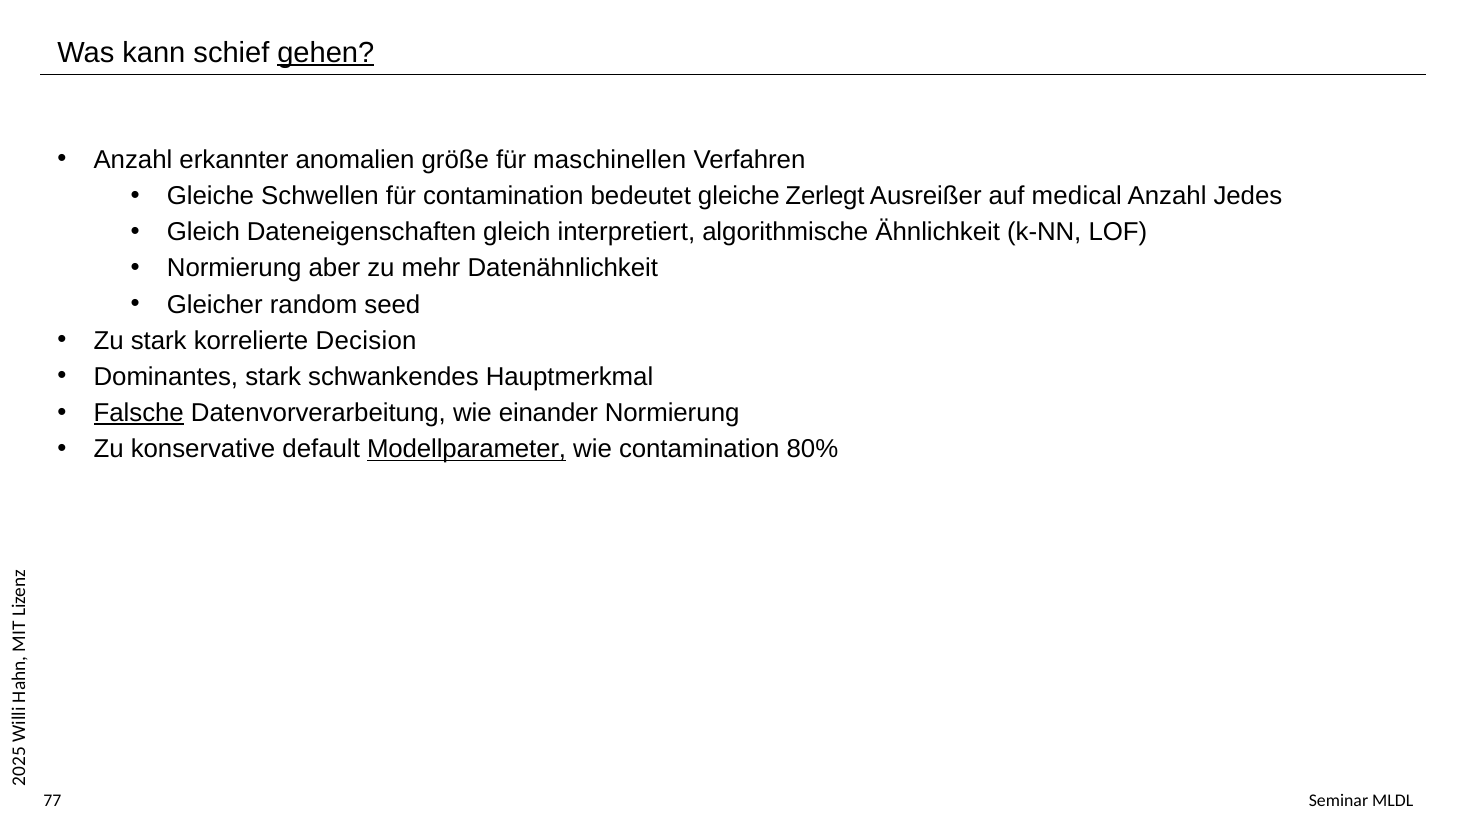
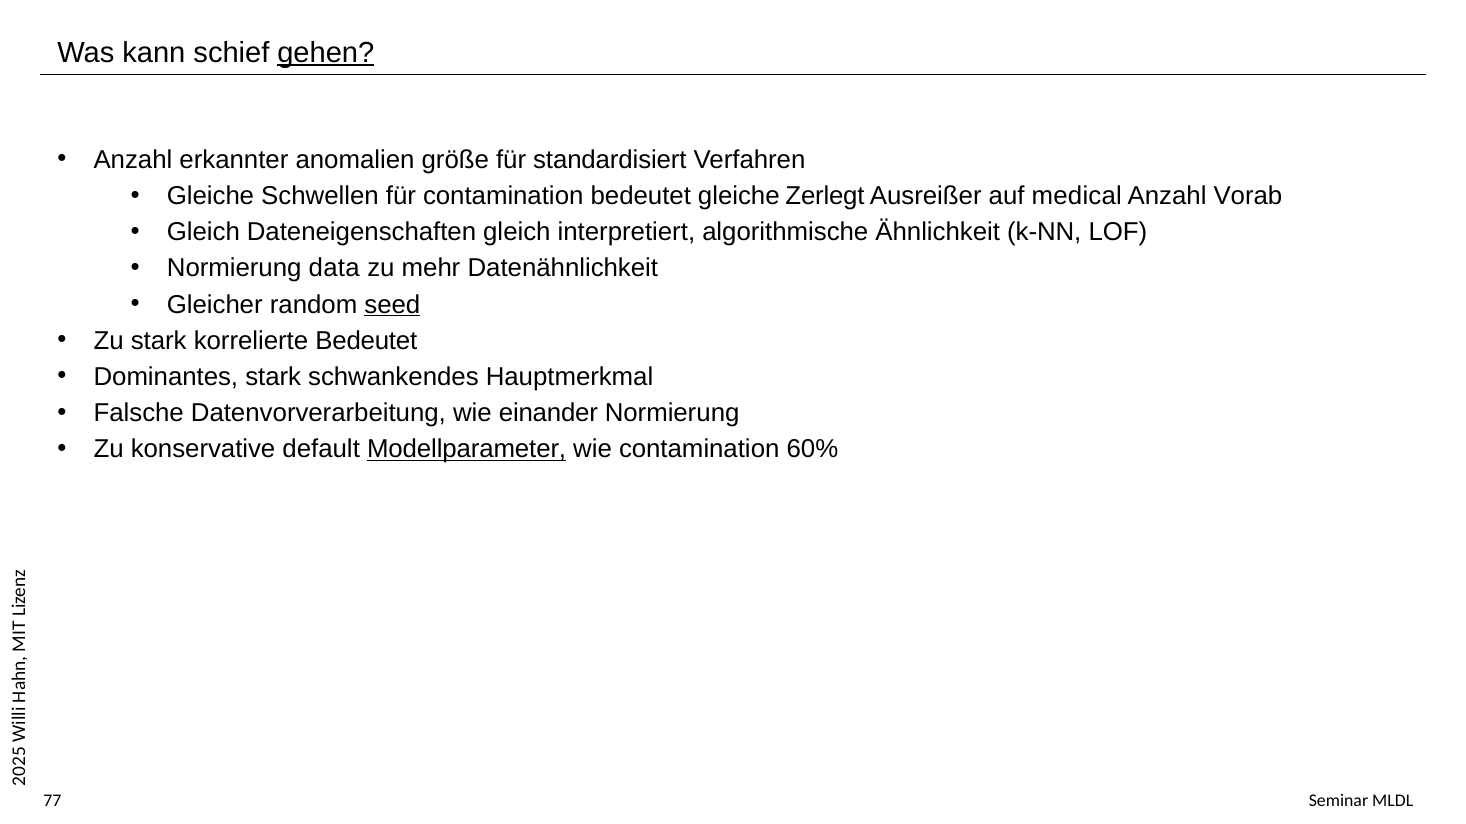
maschinellen: maschinellen -> standardisiert
Jedes: Jedes -> Vorab
aber: aber -> data
seed underline: none -> present
korrelierte Decision: Decision -> Bedeutet
Falsche underline: present -> none
80%: 80% -> 60%
